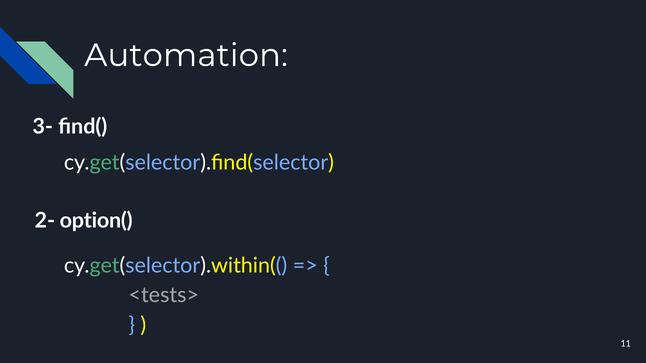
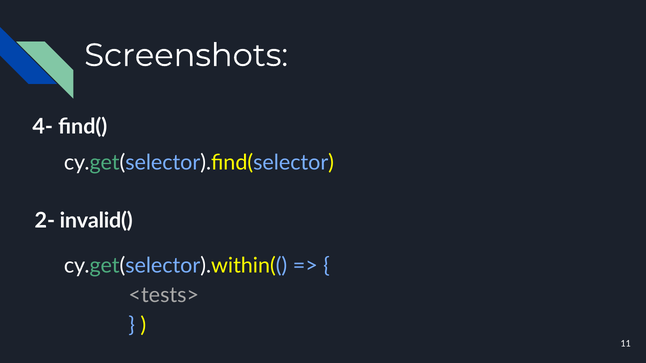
Automation: Automation -> Screenshots
3-: 3- -> 4-
option(: option( -> invalid(
